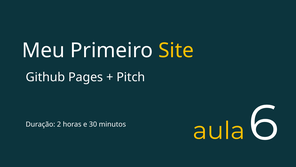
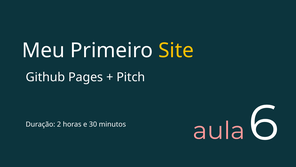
aula colour: yellow -> pink
